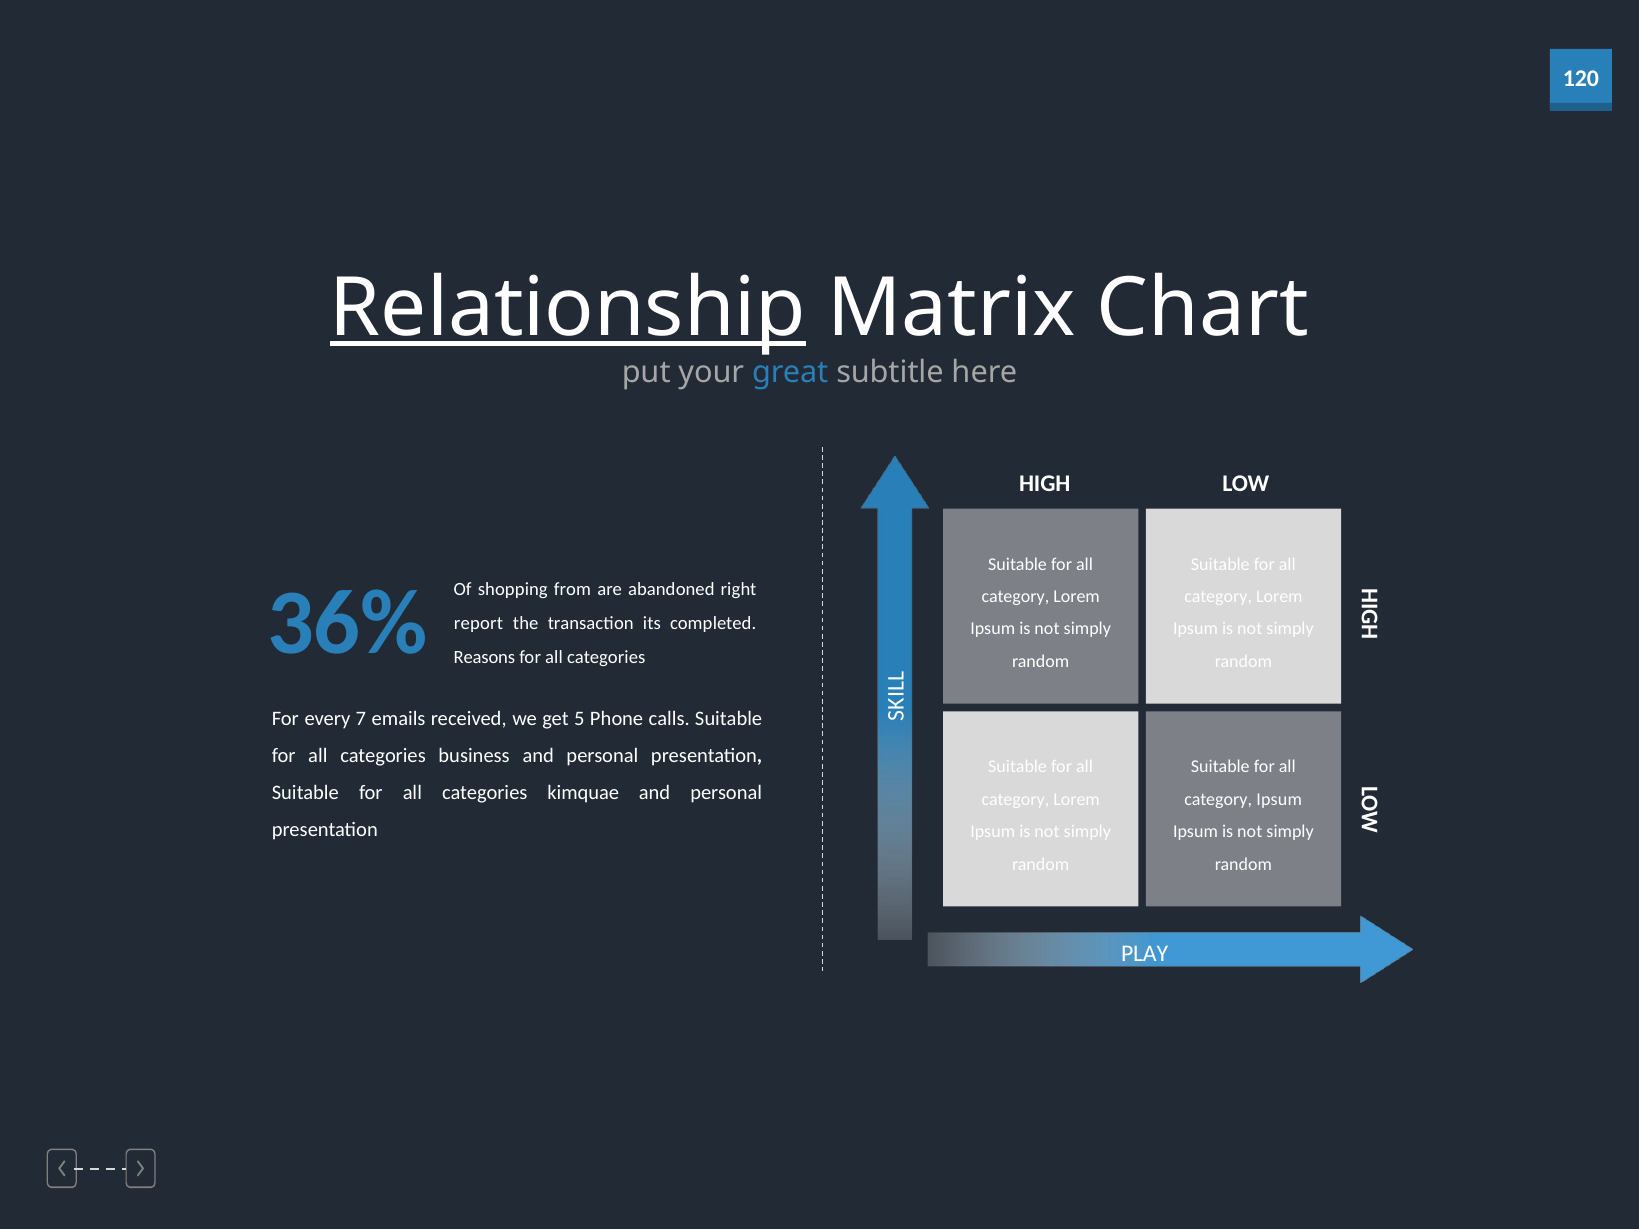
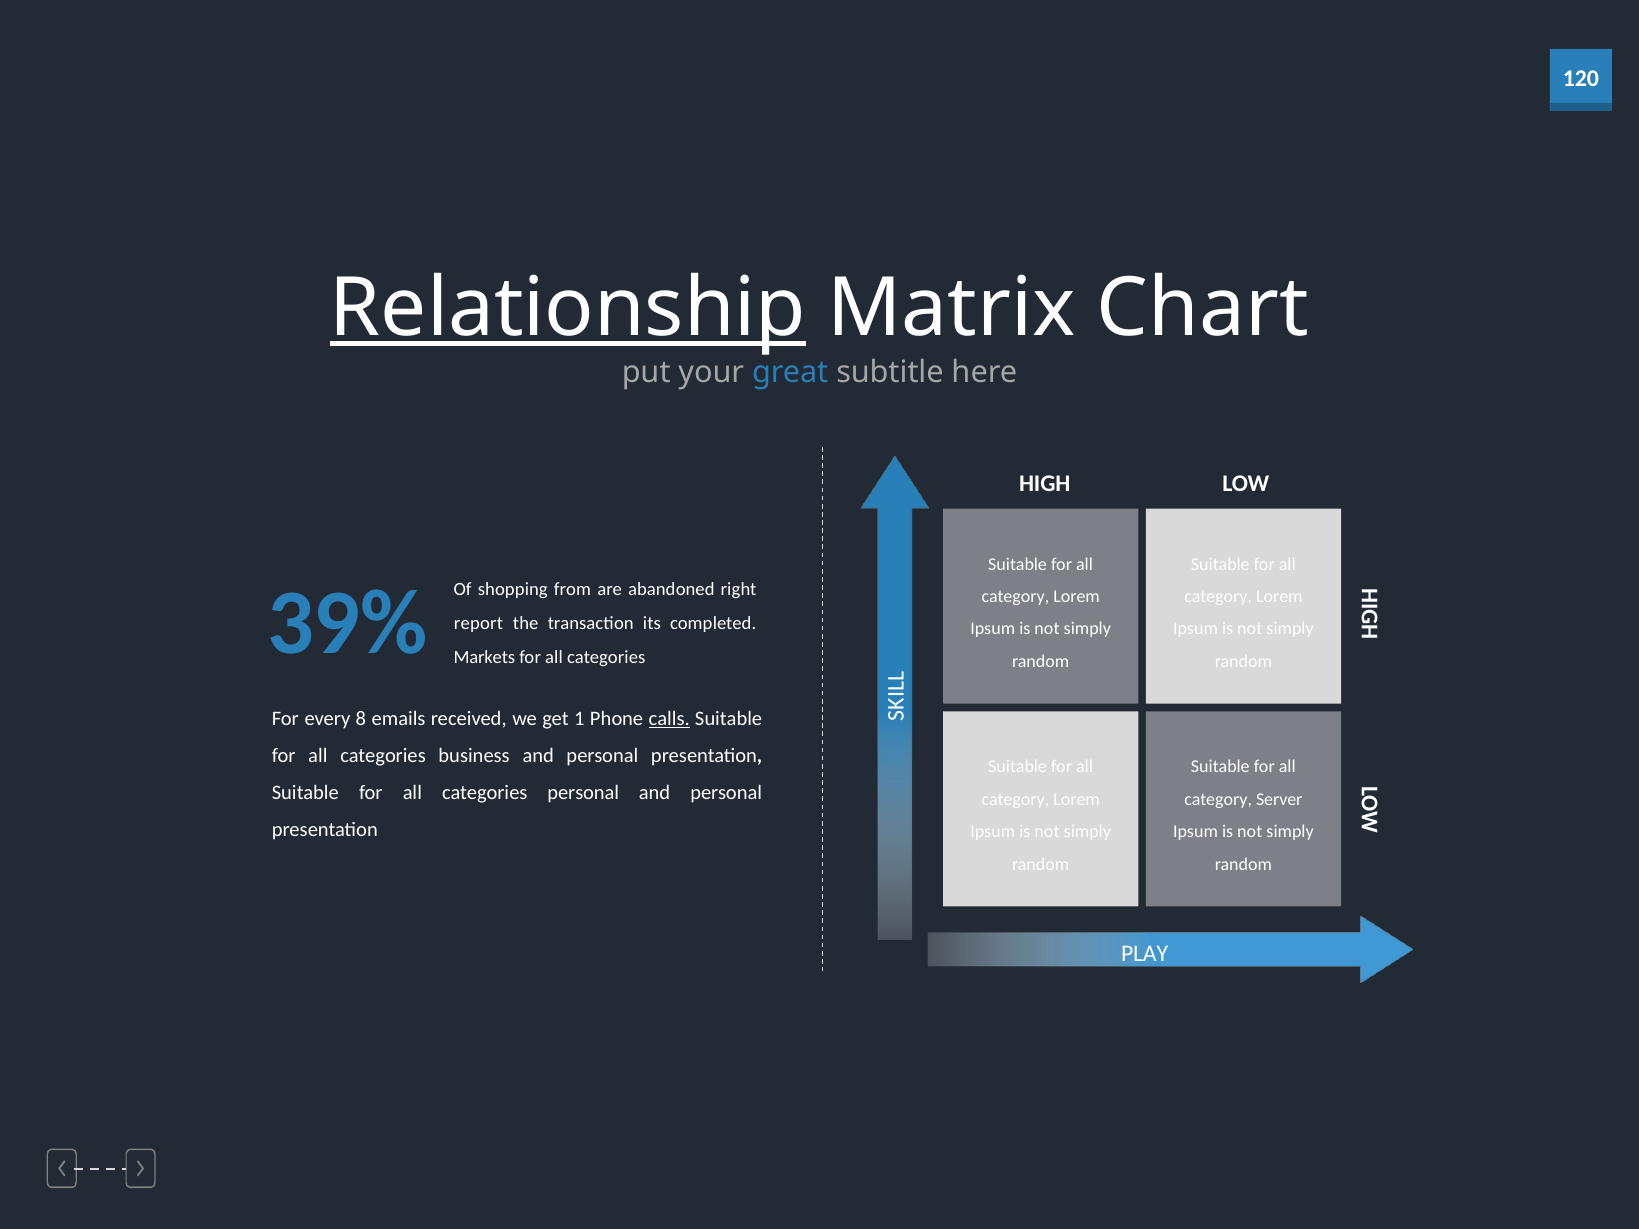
36%: 36% -> 39%
Reasons: Reasons -> Markets
7: 7 -> 8
5: 5 -> 1
calls underline: none -> present
categories kimquae: kimquae -> personal
category Ipsum: Ipsum -> Server
